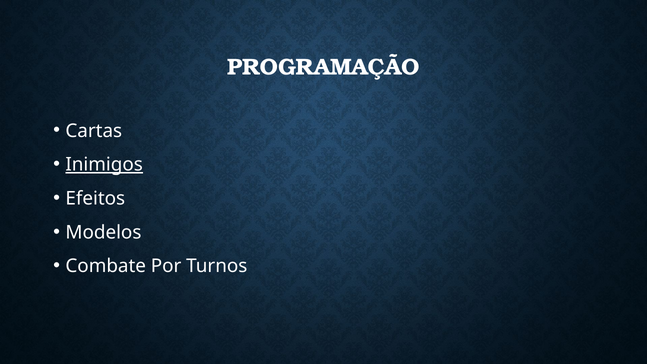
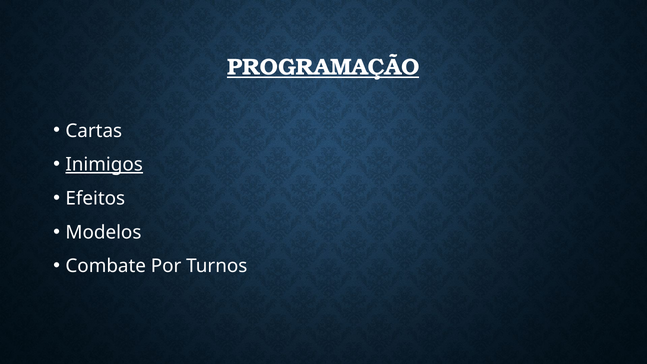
PROGRAMAÇÃO underline: none -> present
